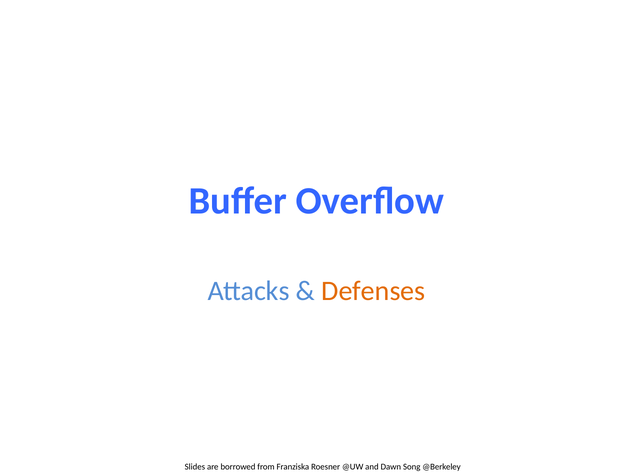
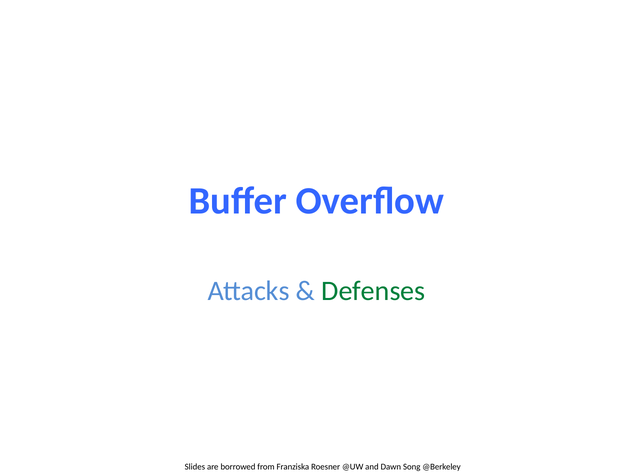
Defenses colour: orange -> green
